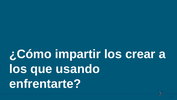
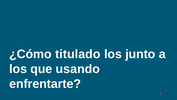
impartir: impartir -> titulado
crear: crear -> junto
